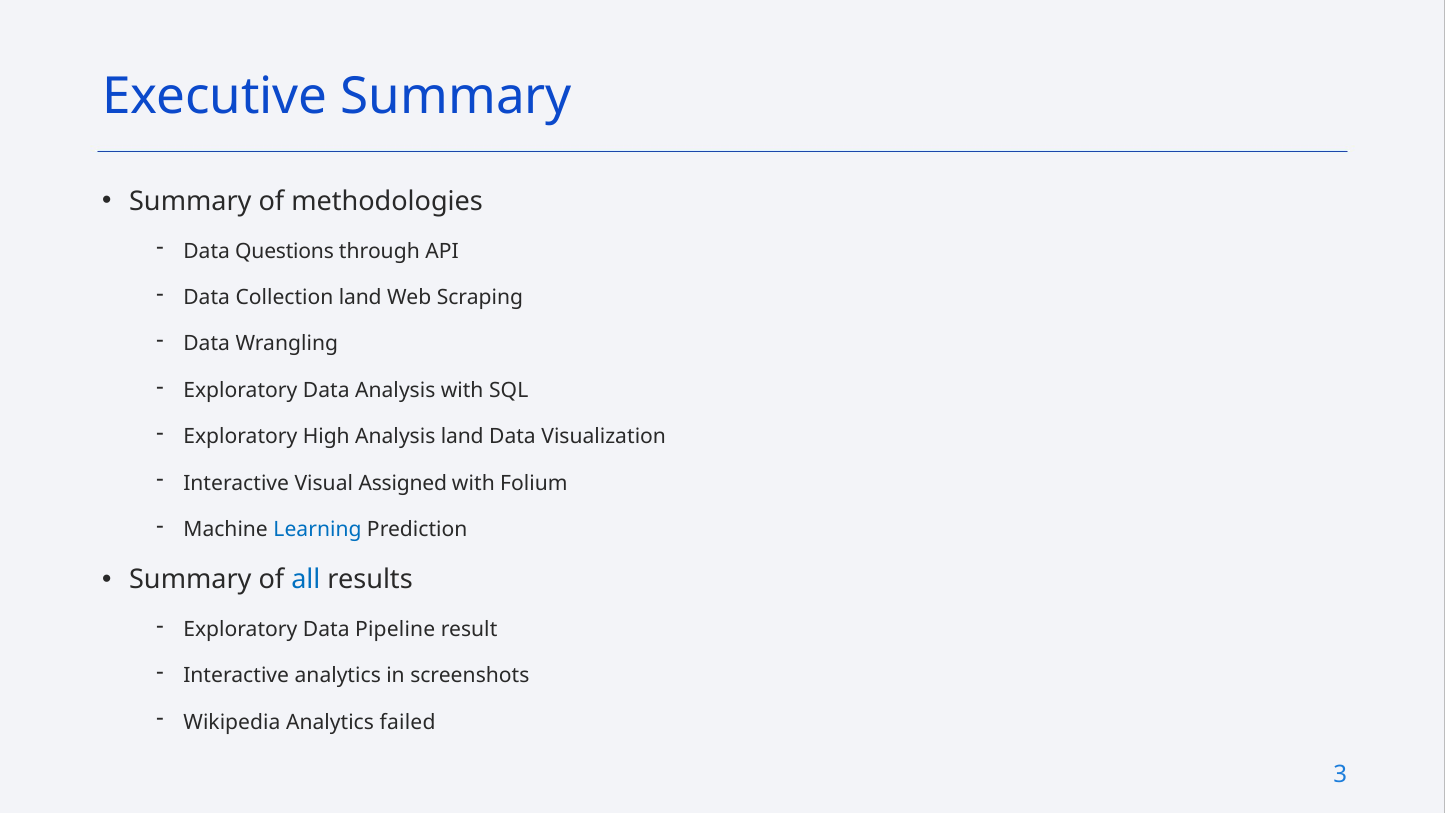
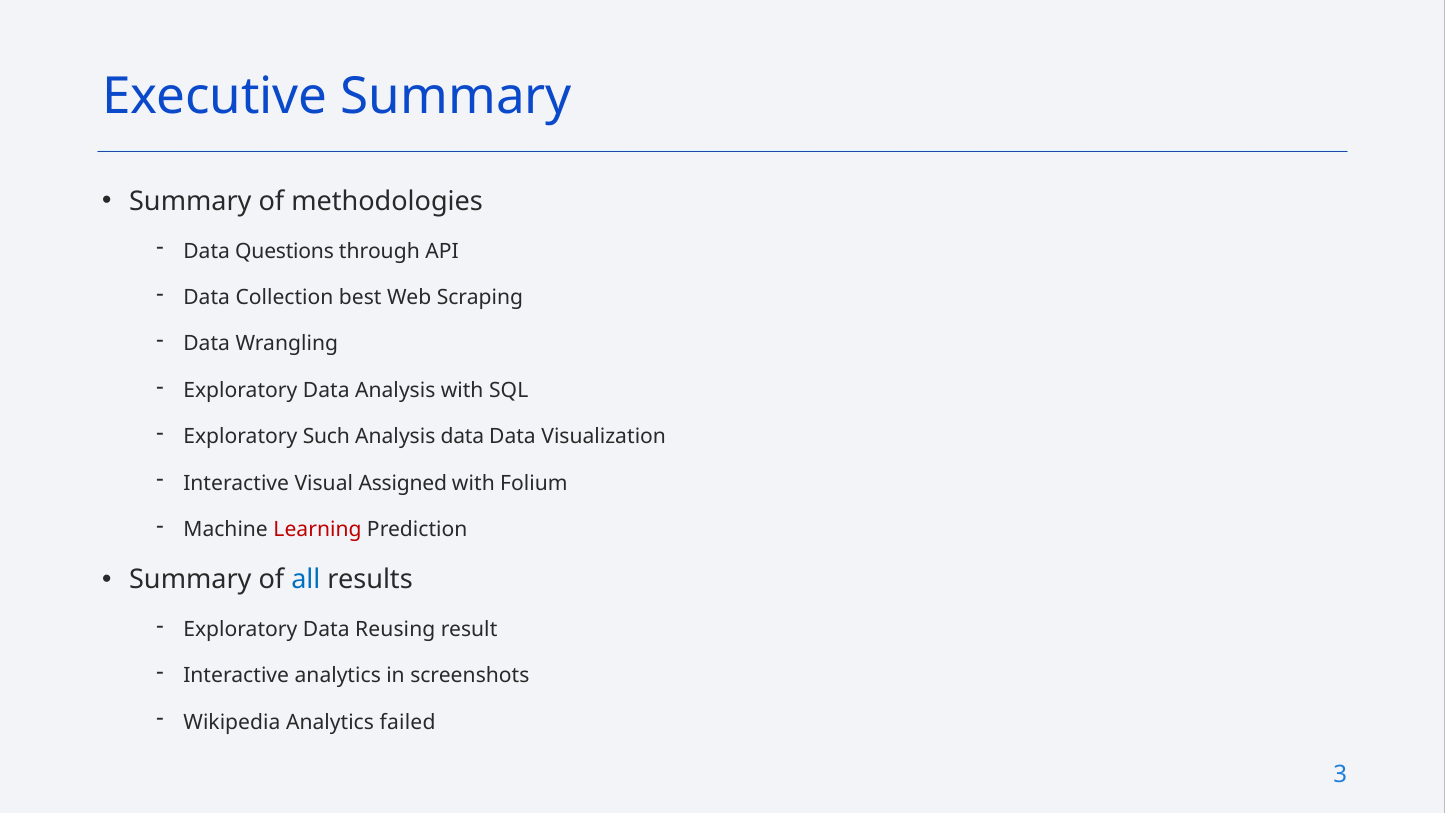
Collection land: land -> best
High: High -> Such
Analysis land: land -> data
Learning colour: blue -> red
Pipeline: Pipeline -> Reusing
